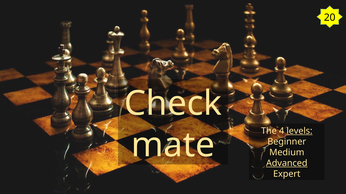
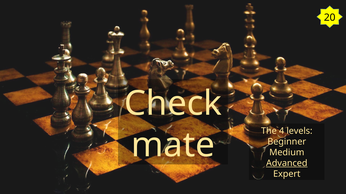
levels underline: present -> none
